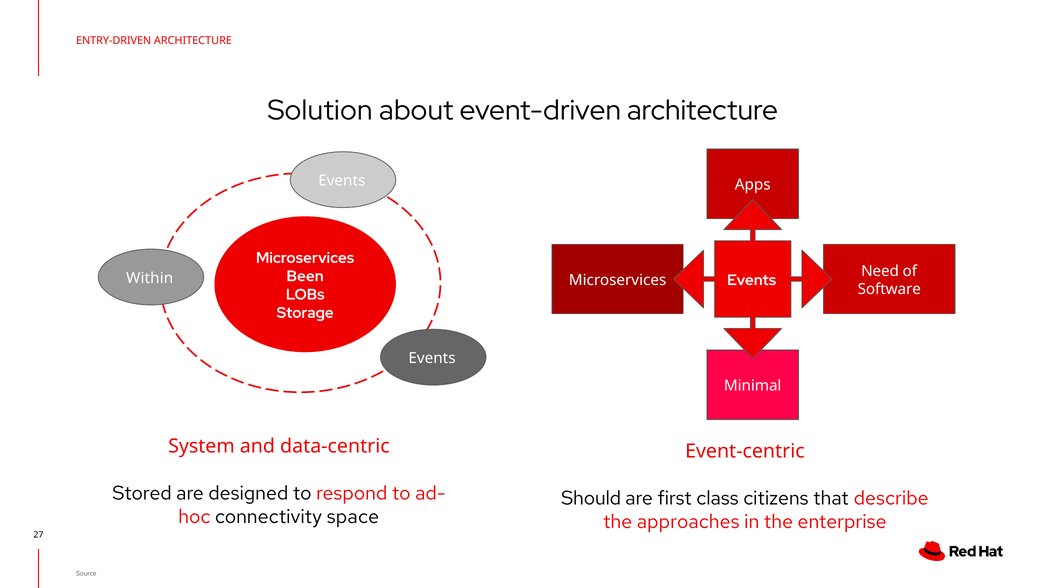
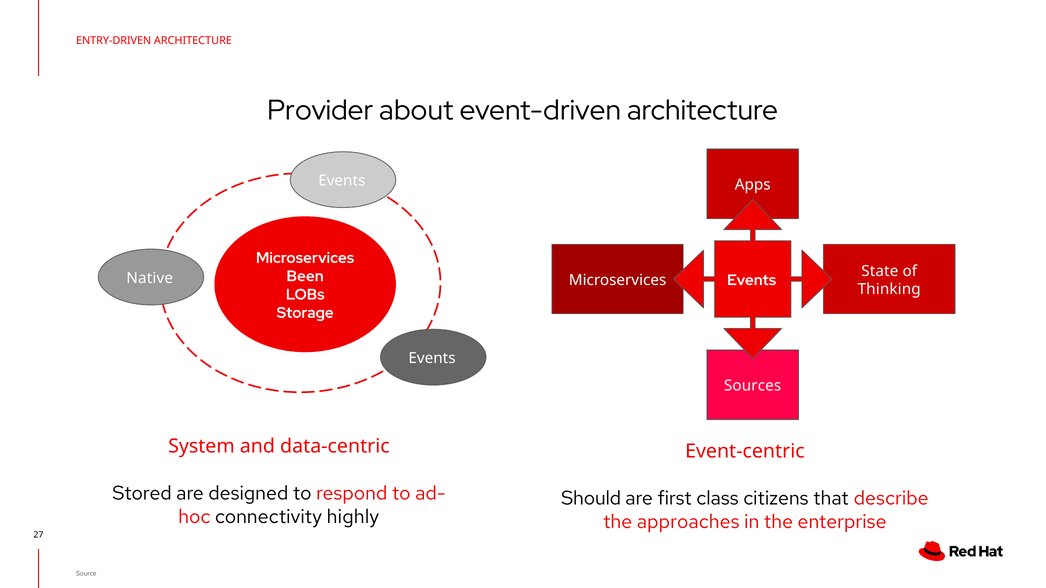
Solution: Solution -> Provider
Need: Need -> State
Within: Within -> Native
Software: Software -> Thinking
Minimal: Minimal -> Sources
space: space -> highly
